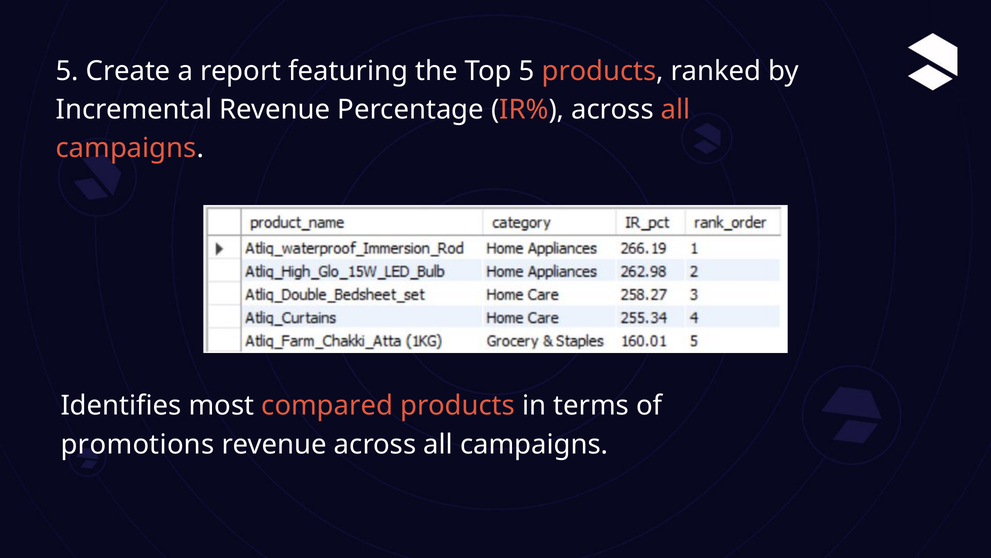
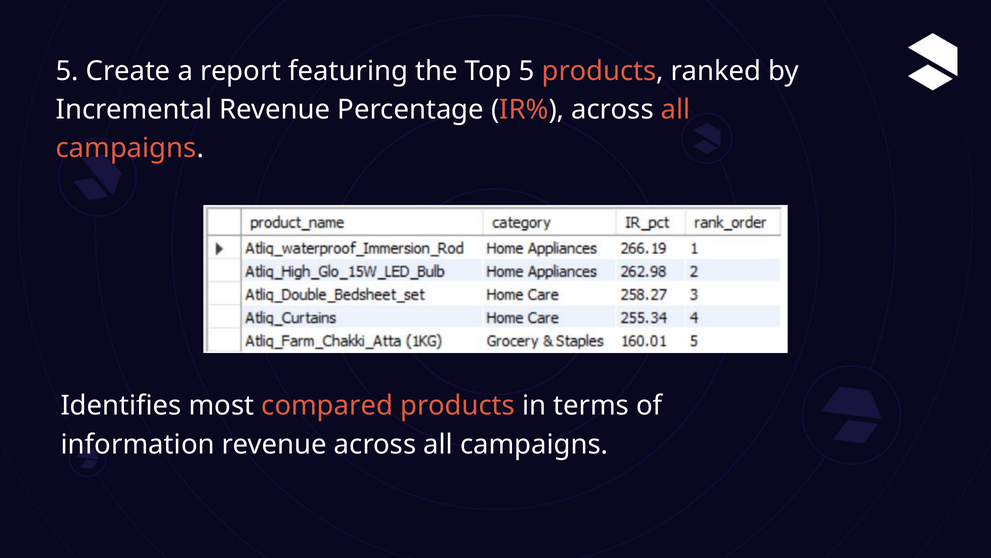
promotions: promotions -> information
